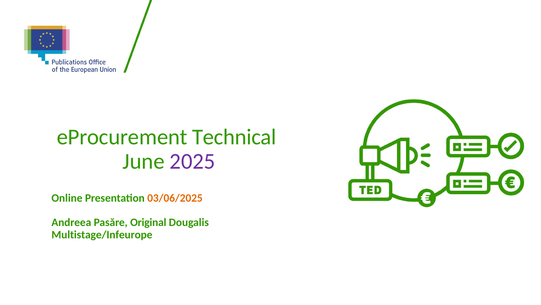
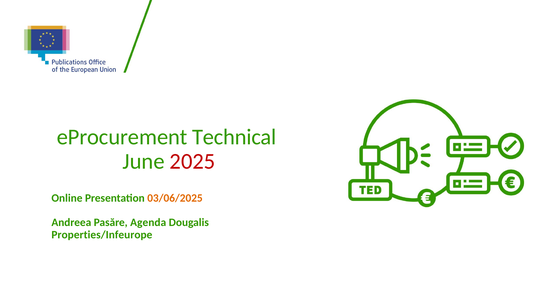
2025 colour: purple -> red
Original: Original -> Agenda
Multistage/Infeurope: Multistage/Infeurope -> Properties/Infeurope
